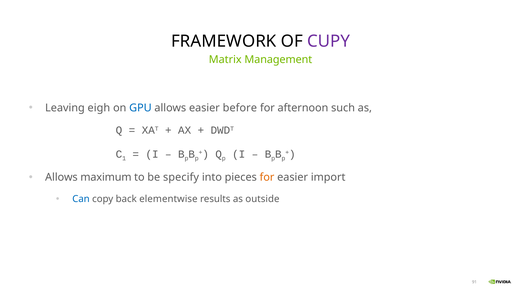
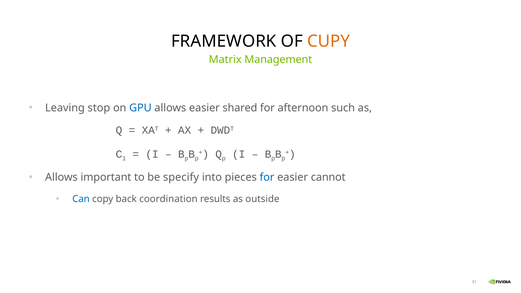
CUPY colour: purple -> orange
eigh: eigh -> stop
before: before -> shared
maximum: maximum -> important
for at (267, 177) colour: orange -> blue
import: import -> cannot
elementwise: elementwise -> coordination
